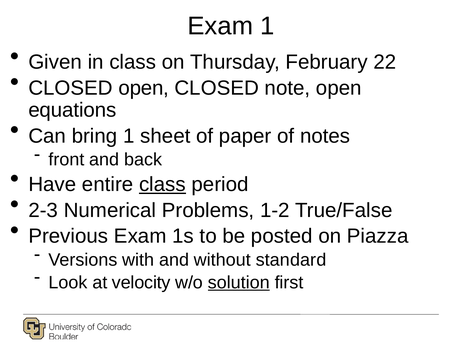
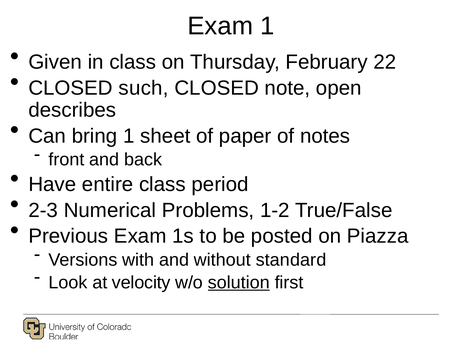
CLOSED open: open -> such
equations: equations -> describes
class at (162, 185) underline: present -> none
